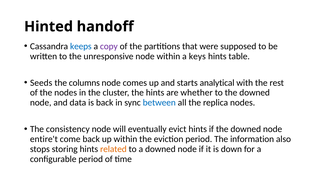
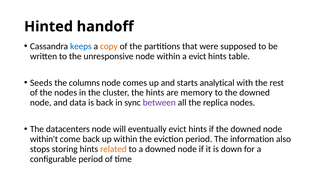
copy colour: purple -> orange
a keys: keys -> evict
whether: whether -> memory
between colour: blue -> purple
consistency: consistency -> datacenters
entire't: entire't -> within't
